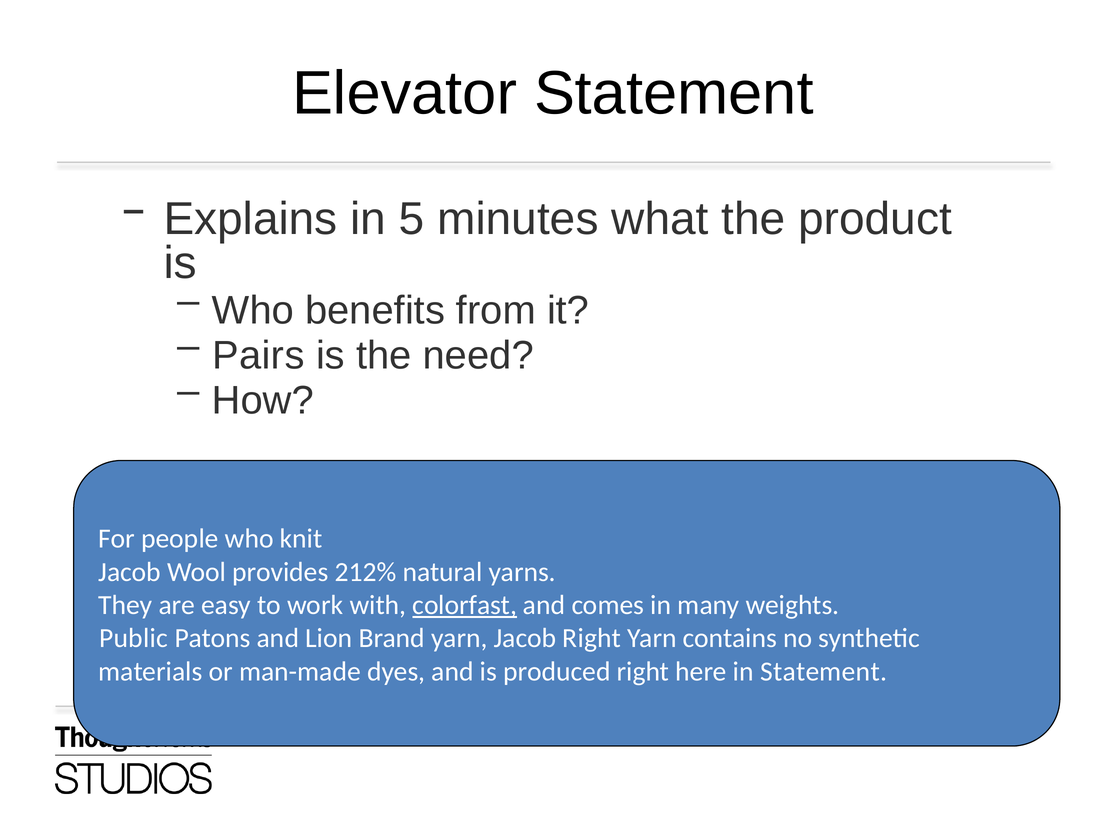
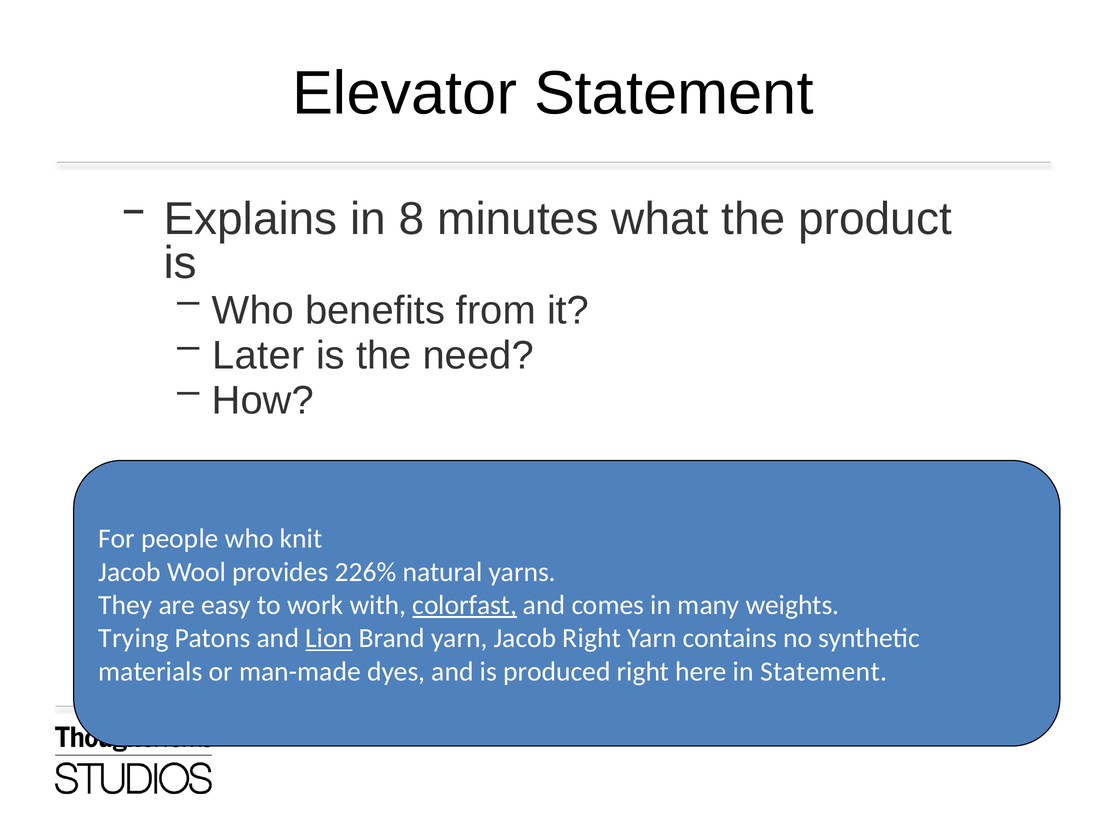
5: 5 -> 8
Pairs: Pairs -> Later
212%: 212% -> 226%
Public: Public -> Trying
Lion underline: none -> present
